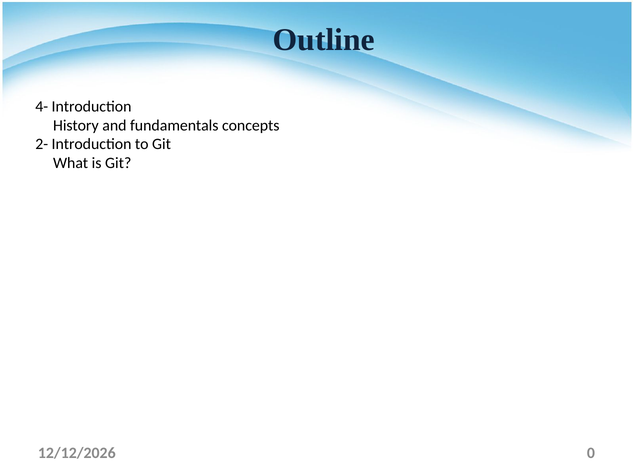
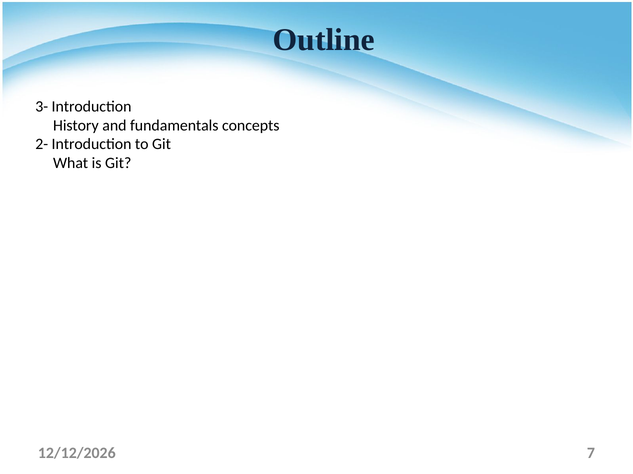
4-: 4- -> 3-
0: 0 -> 7
